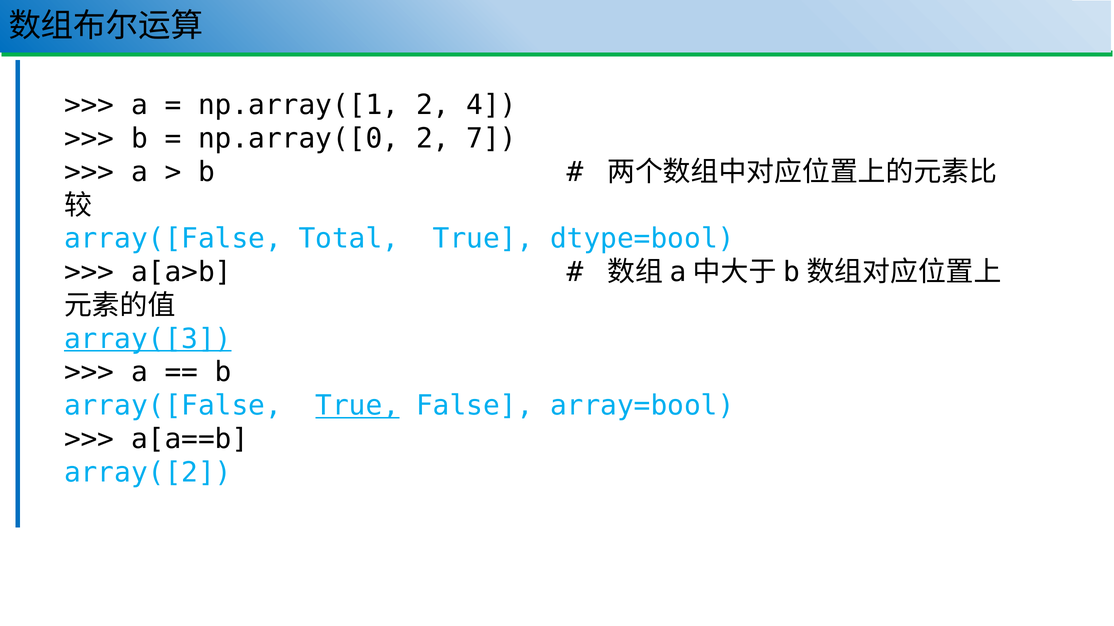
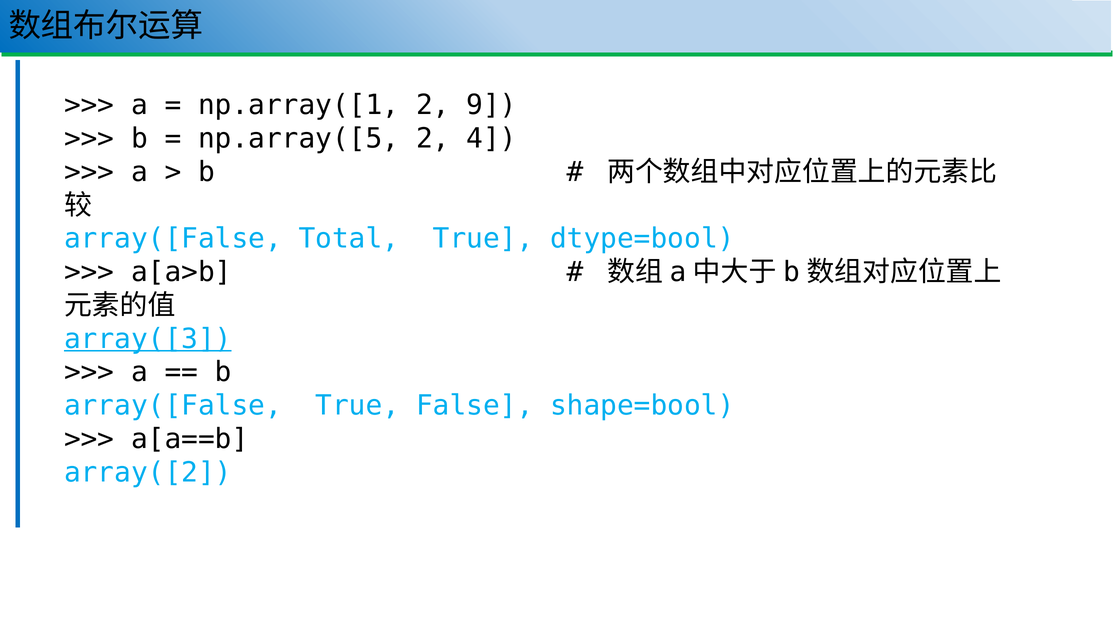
4: 4 -> 9
np.array([0: np.array([0 -> np.array([5
7: 7 -> 4
True at (357, 406) underline: present -> none
array=bool: array=bool -> shape=bool
